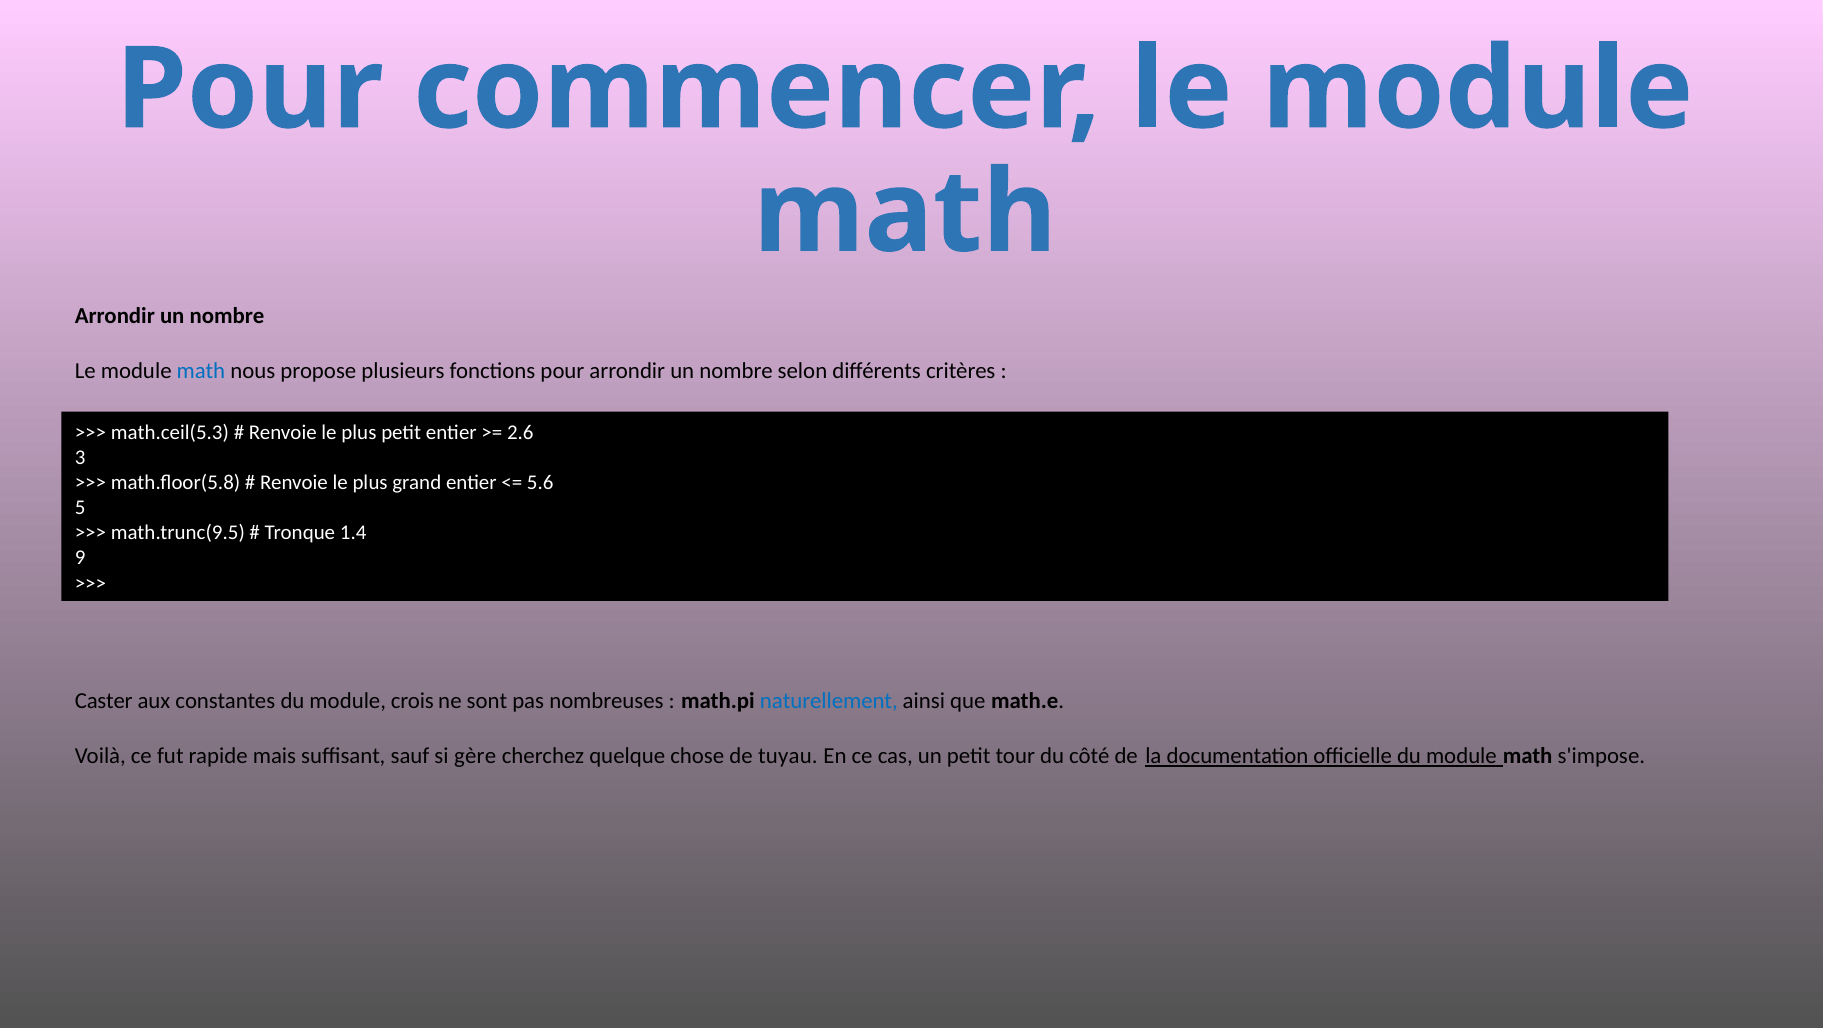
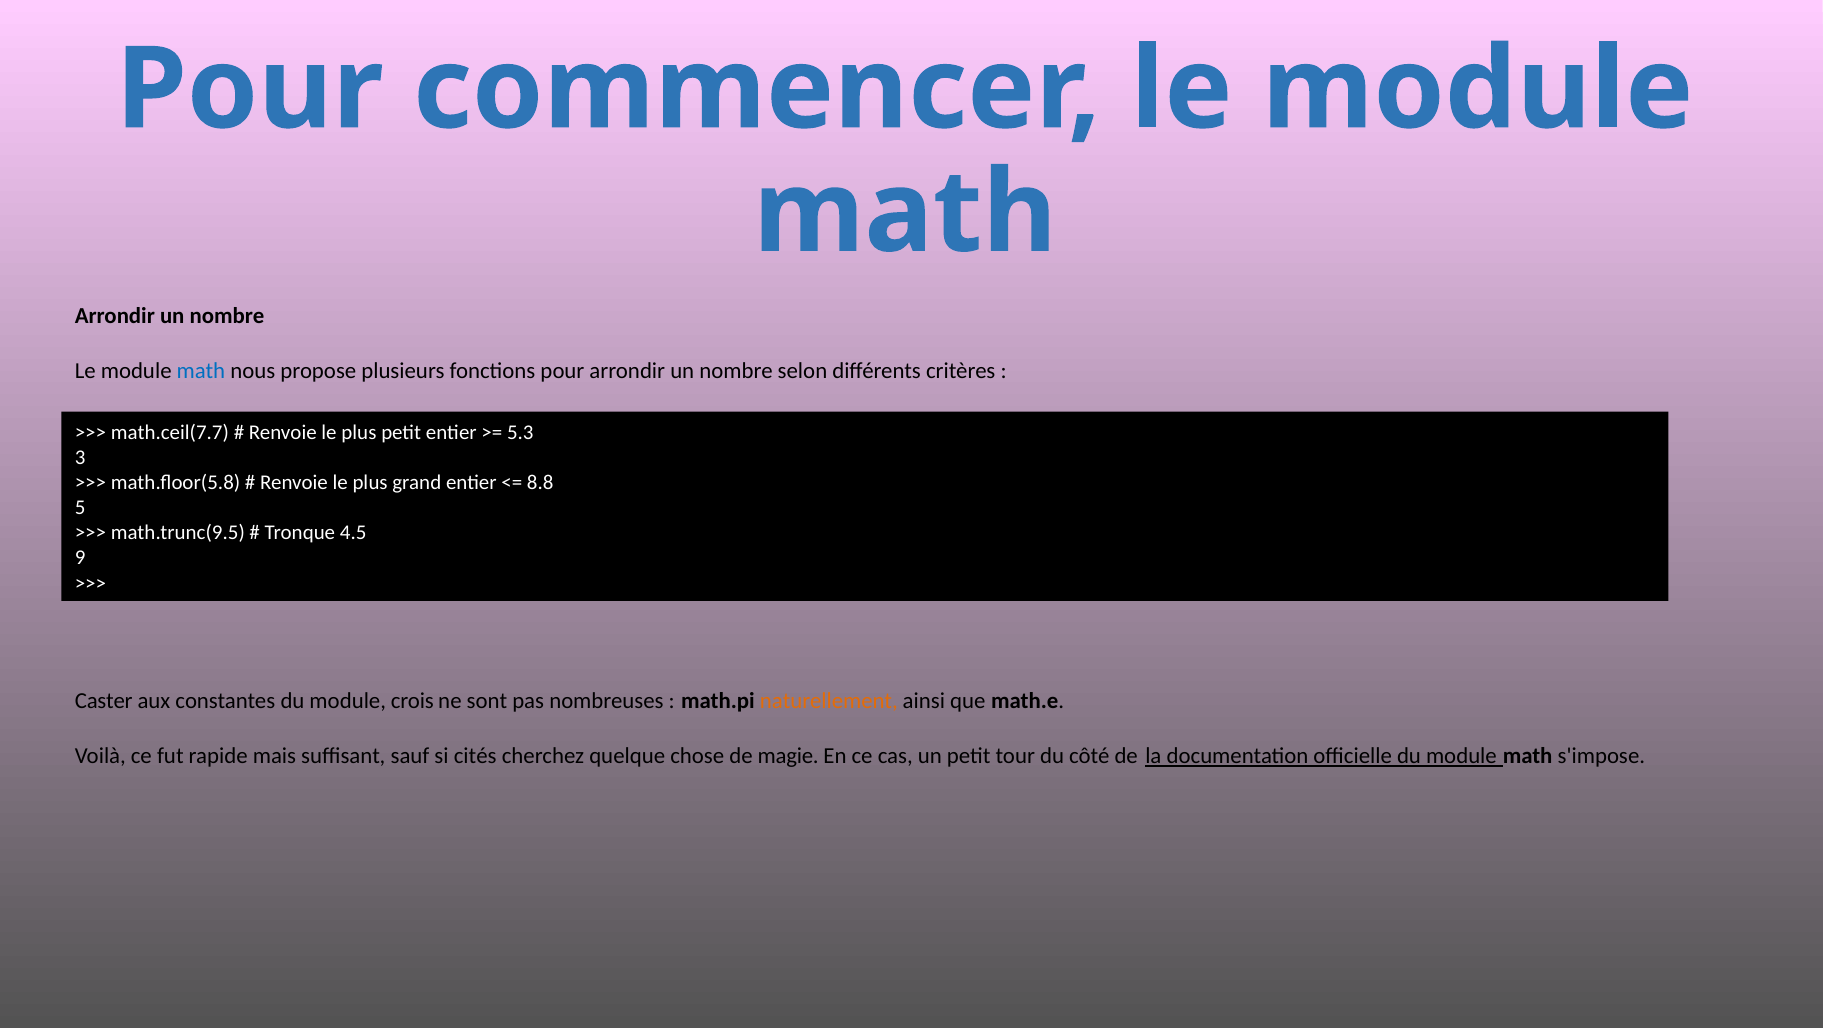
math.ceil(5.3: math.ceil(5.3 -> math.ceil(7.7
2.6: 2.6 -> 5.3
5.6: 5.6 -> 8.8
1.4: 1.4 -> 4.5
naturellement colour: blue -> orange
gère: gère -> cités
tuyau: tuyau -> magie
